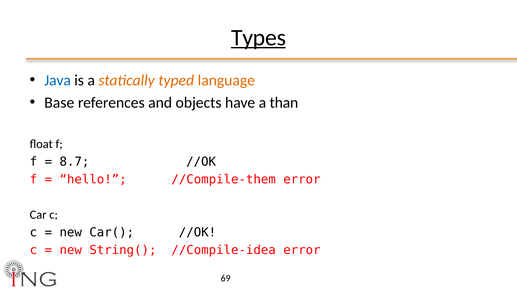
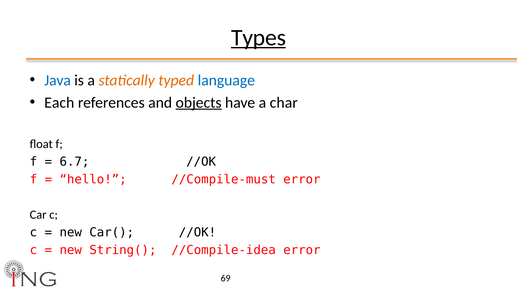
language colour: orange -> blue
Base: Base -> Each
objects underline: none -> present
than: than -> char
8.7: 8.7 -> 6.7
//Compile-them: //Compile-them -> //Compile-must
